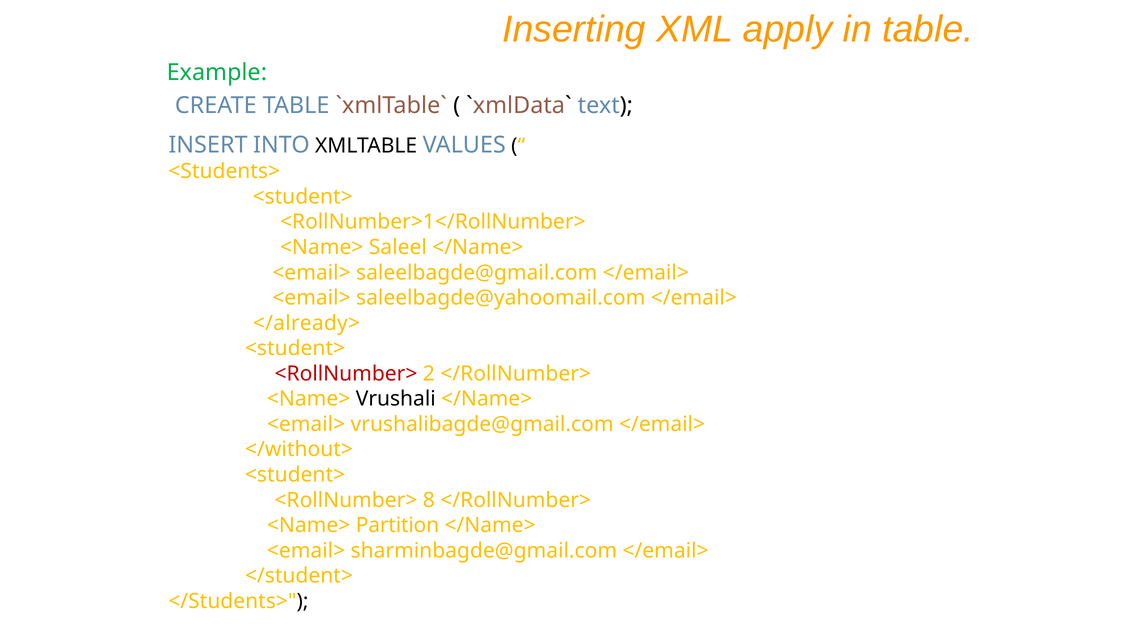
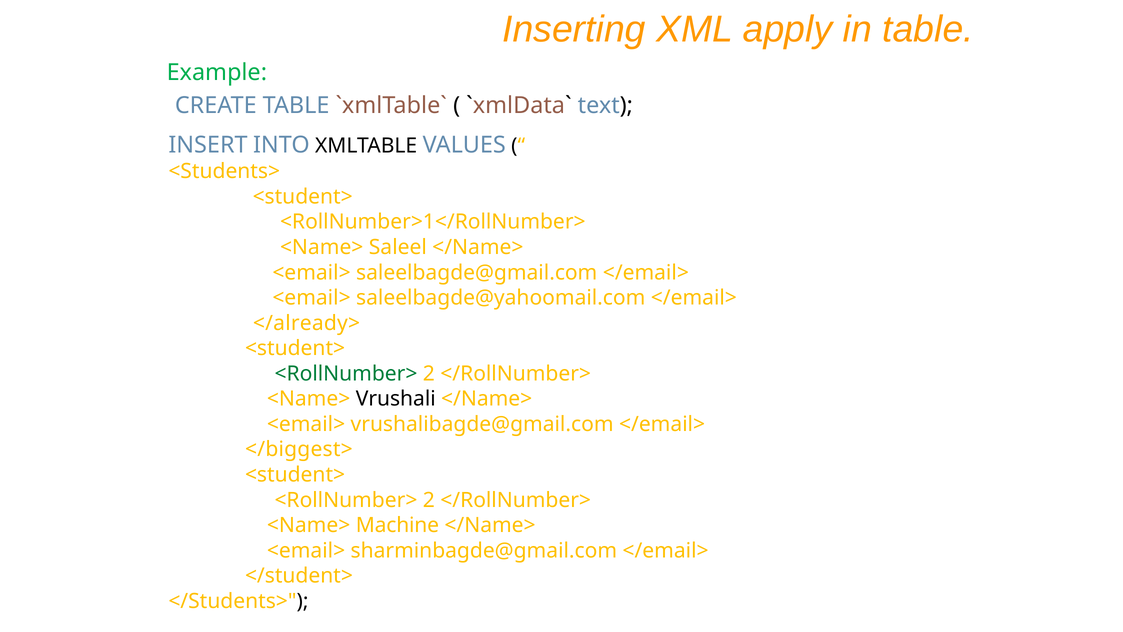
<RollNumber> at (346, 373) colour: red -> green
</without>: </without> -> </biggest>
8 at (429, 500): 8 -> 2
Partition: Partition -> Machine
